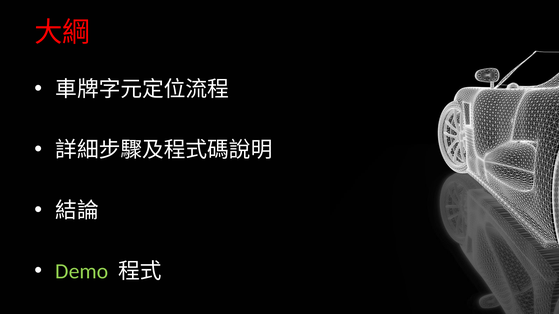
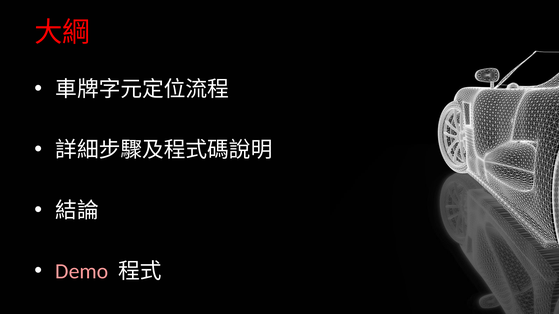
Demo colour: light green -> pink
